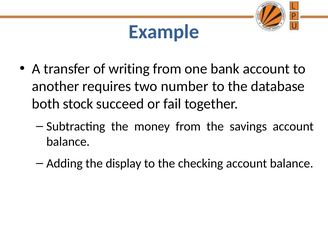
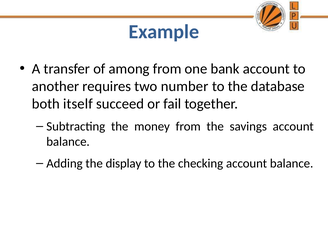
writing: writing -> among
stock: stock -> itself
